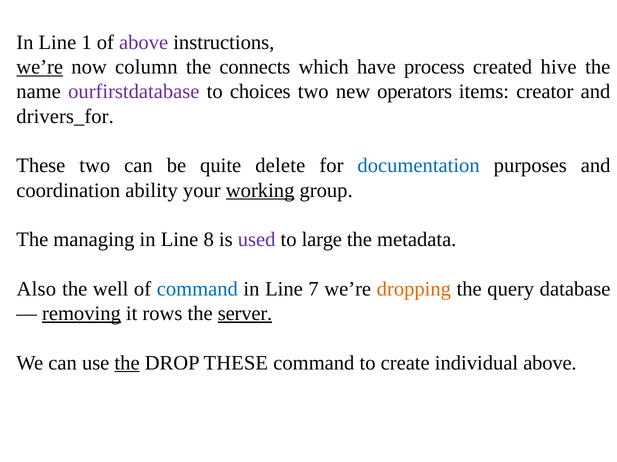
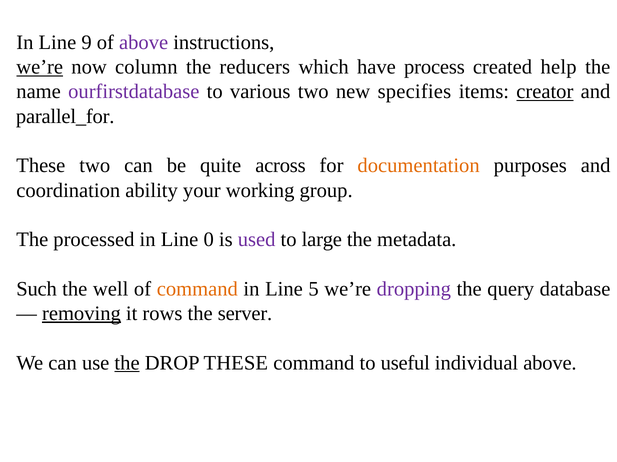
1: 1 -> 9
connects: connects -> reducers
hive: hive -> help
choices: choices -> various
operators: operators -> specifies
creator underline: none -> present
drivers_for: drivers_for -> parallel_for
delete: delete -> across
documentation colour: blue -> orange
working underline: present -> none
managing: managing -> processed
8: 8 -> 0
Also: Also -> Such
command at (197, 289) colour: blue -> orange
7: 7 -> 5
dropping colour: orange -> purple
server underline: present -> none
create: create -> useful
